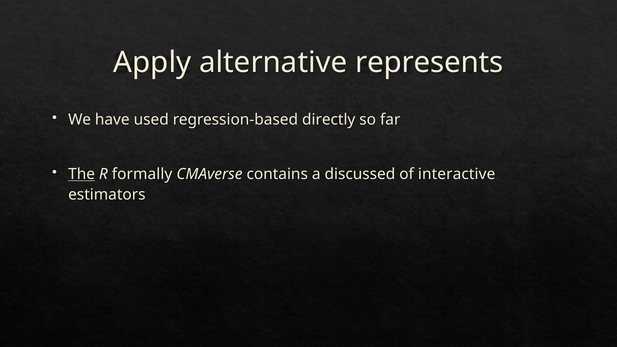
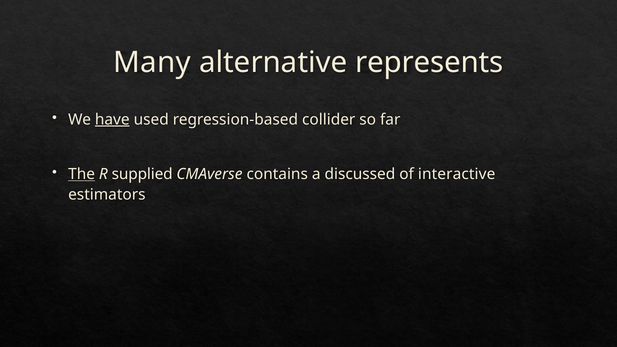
Apply: Apply -> Many
have underline: none -> present
directly: directly -> collider
formally: formally -> supplied
